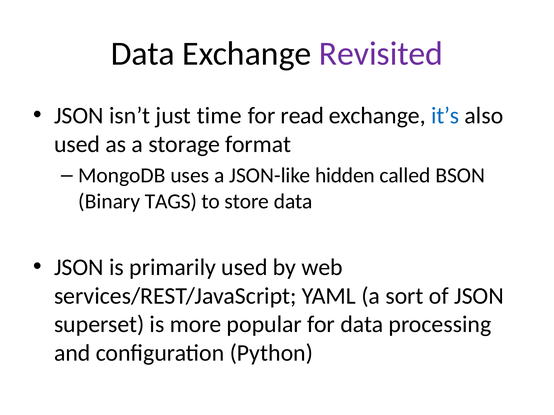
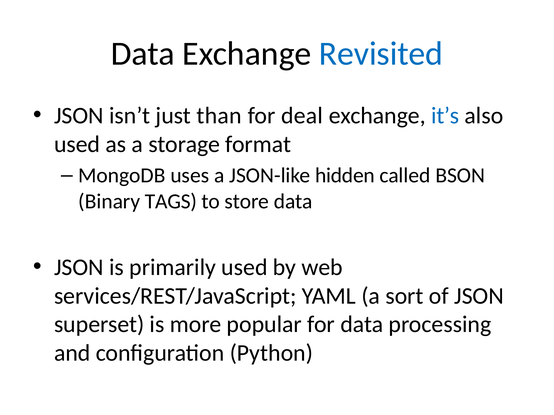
Revisited colour: purple -> blue
time: time -> than
read: read -> deal
